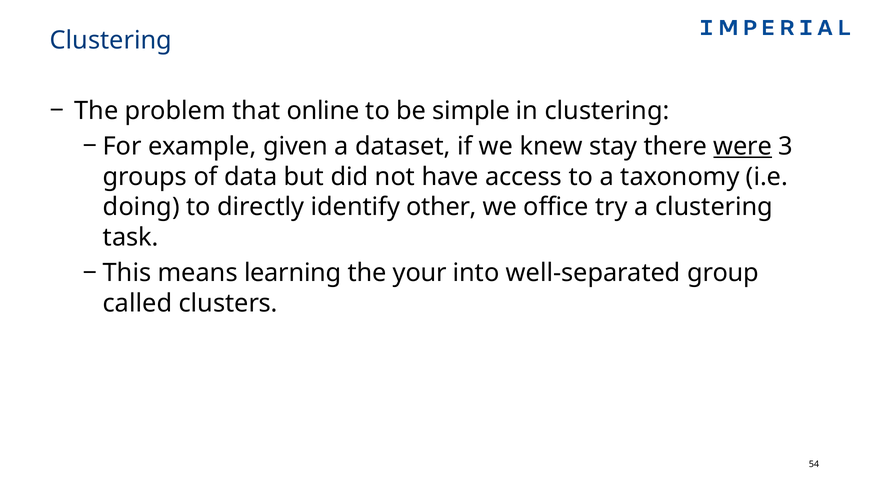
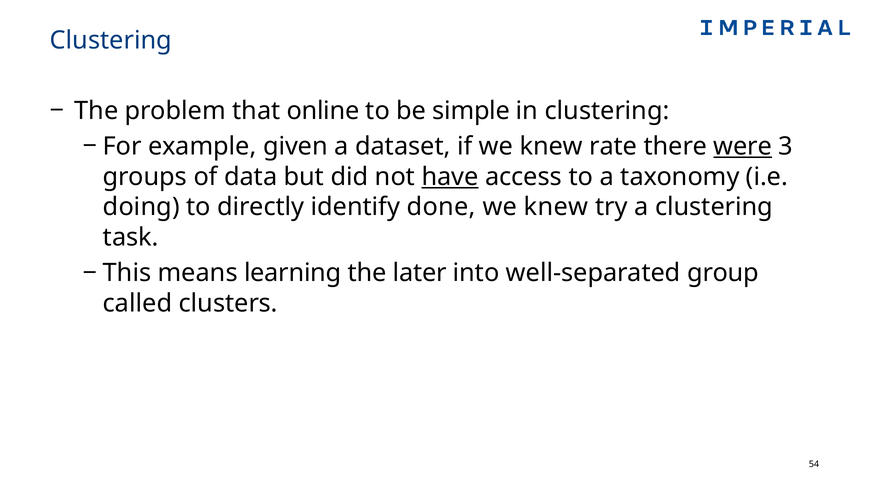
stay: stay -> rate
have underline: none -> present
other: other -> done
office at (556, 207): office -> knew
your: your -> later
